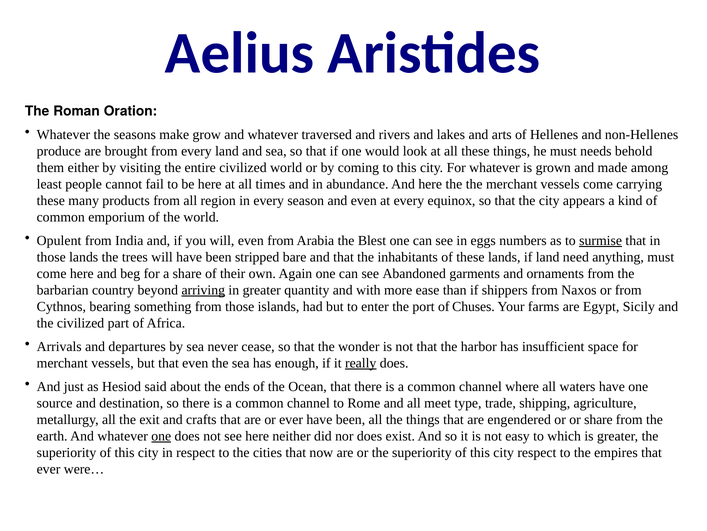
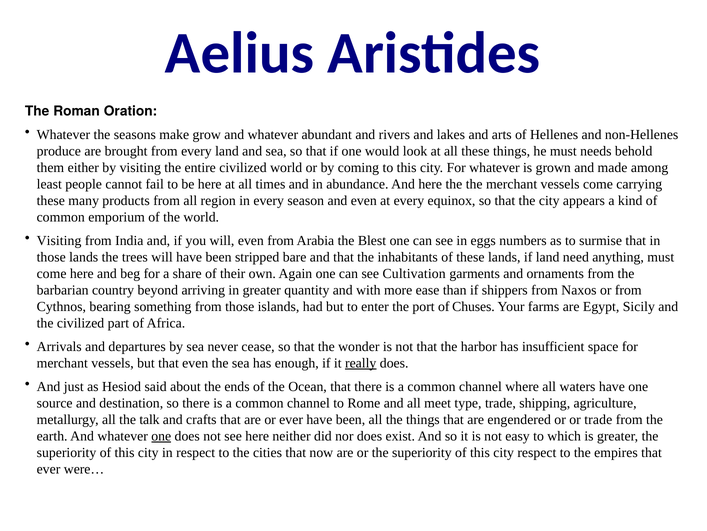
traversed: traversed -> abundant
Opulent at (59, 240): Opulent -> Visiting
surmise underline: present -> none
Abandoned: Abandoned -> Cultivation
arriving underline: present -> none
exit: exit -> talk
or share: share -> trade
